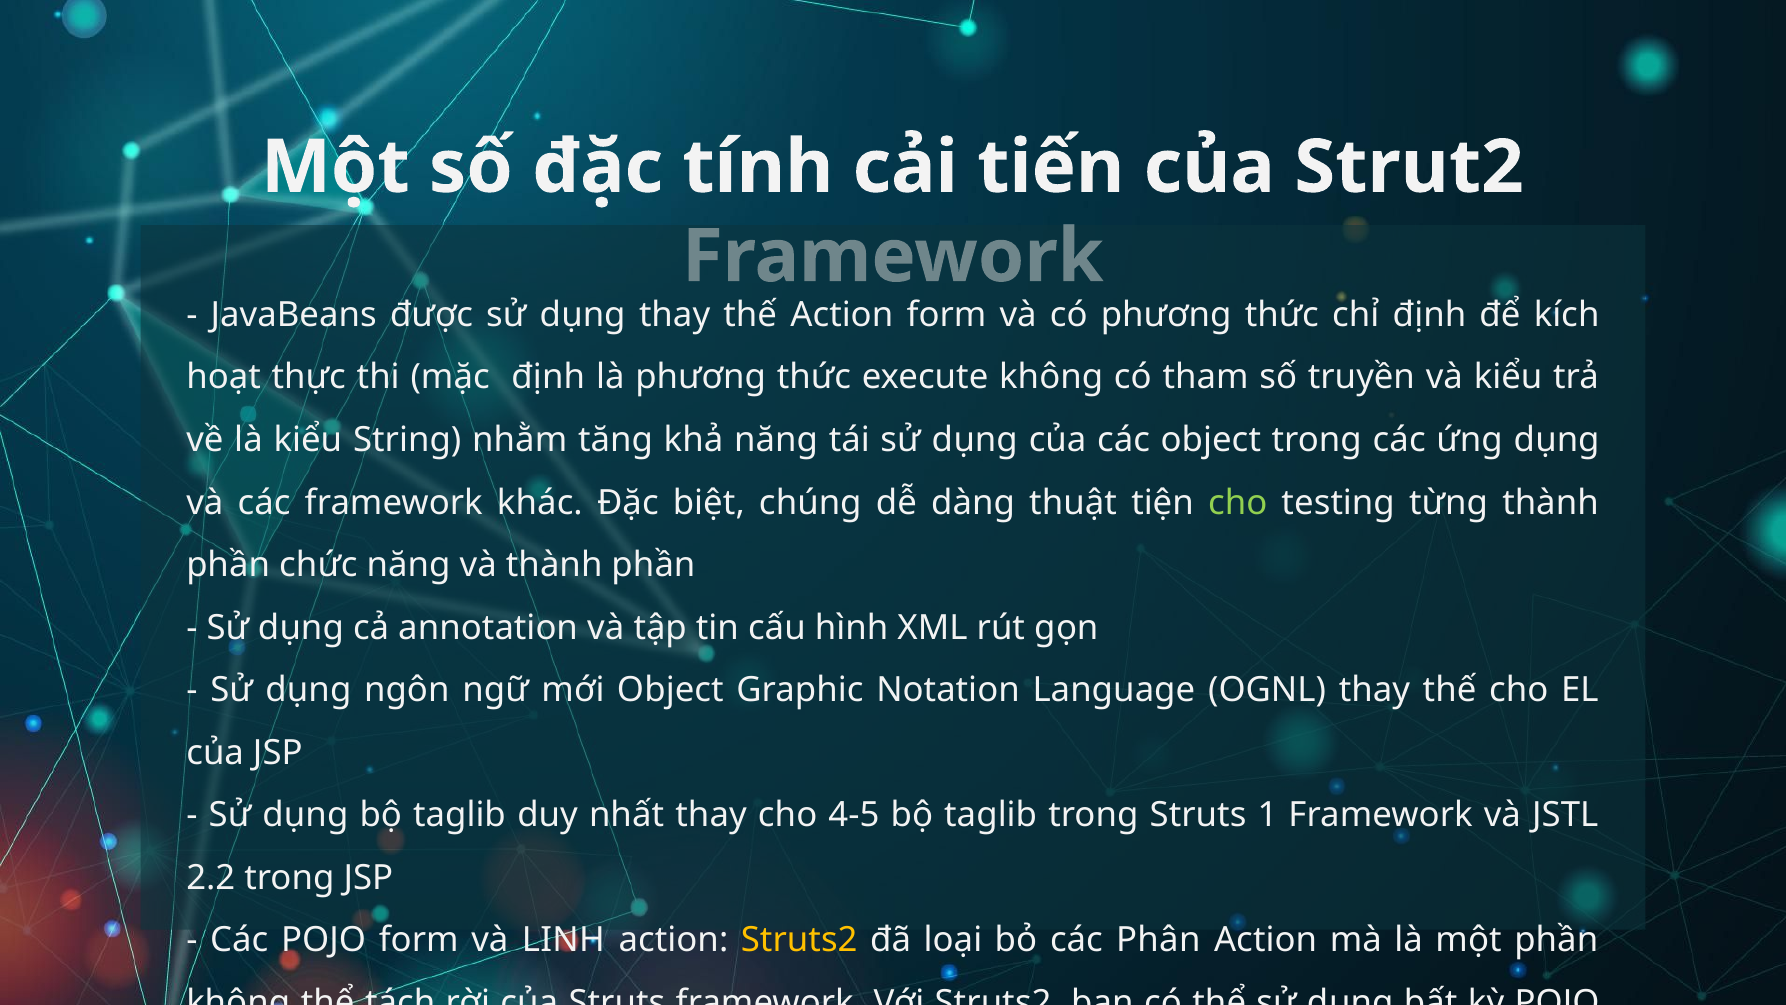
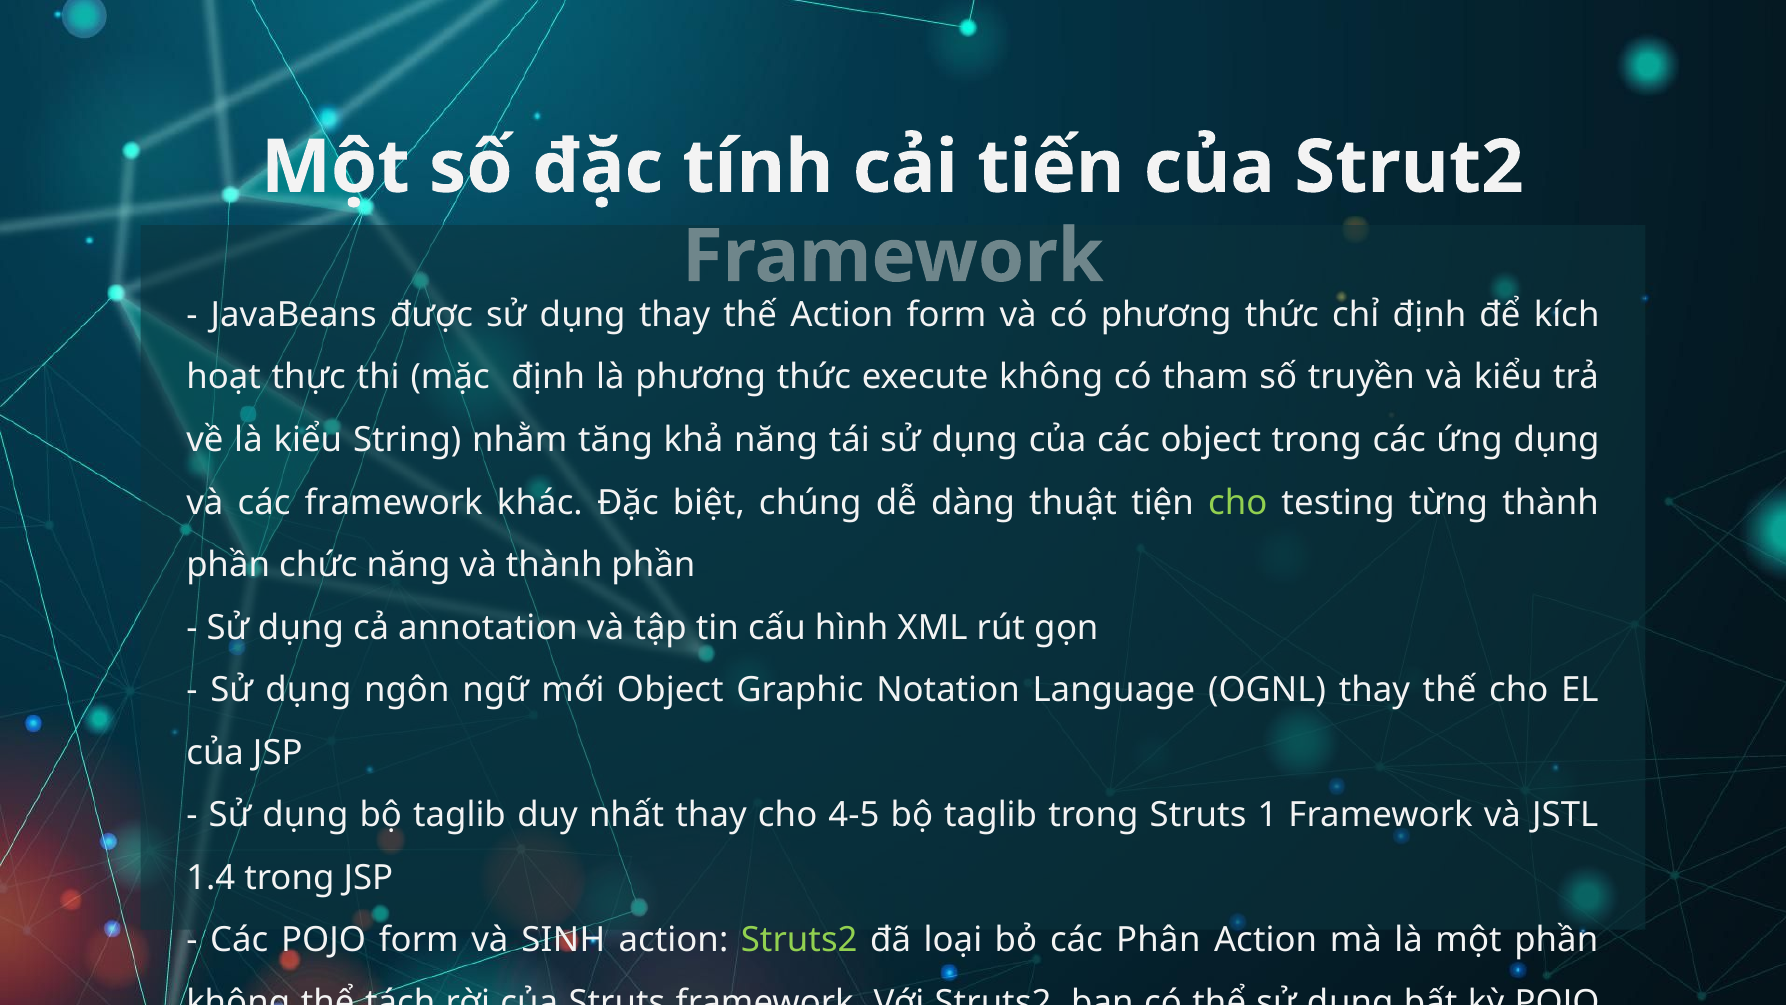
2.2: 2.2 -> 1.4
LINH: LINH -> SINH
Struts2 at (799, 940) colour: yellow -> light green
